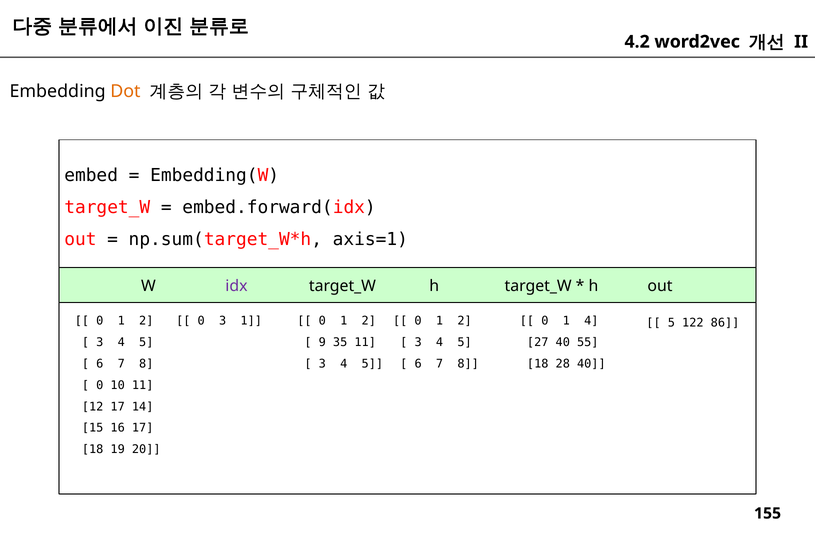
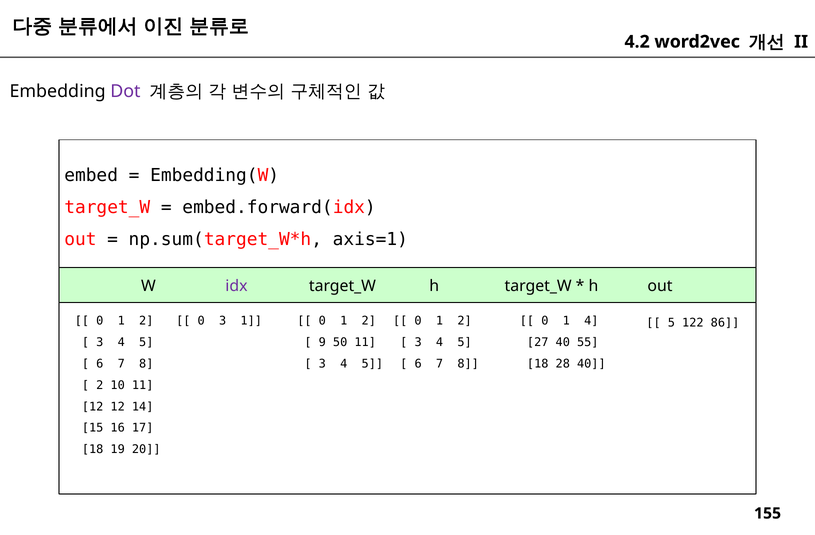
Dot colour: orange -> purple
35: 35 -> 50
0 at (100, 385): 0 -> 2
12 17: 17 -> 12
